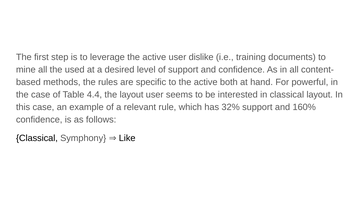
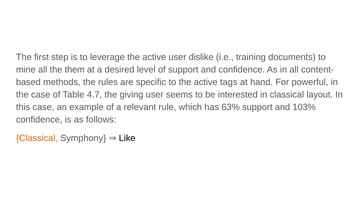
used: used -> them
both: both -> tags
4.4: 4.4 -> 4.7
the layout: layout -> giving
32%: 32% -> 63%
160%: 160% -> 103%
Classical at (37, 138) colour: black -> orange
